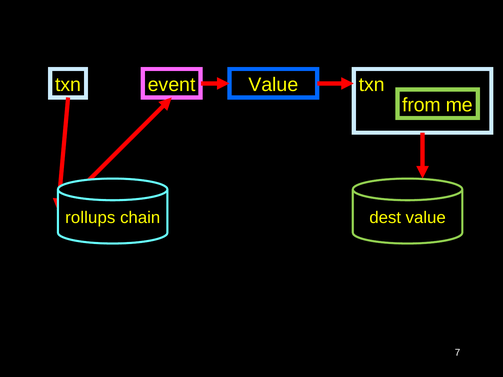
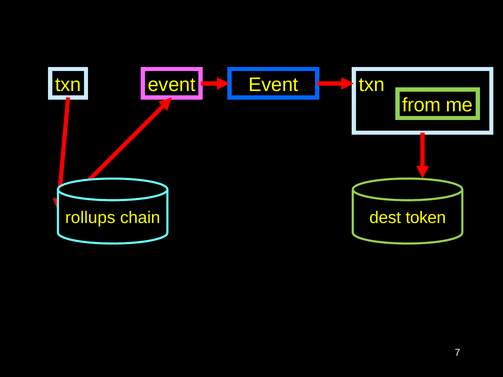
event Value: Value -> Event
dest value: value -> token
